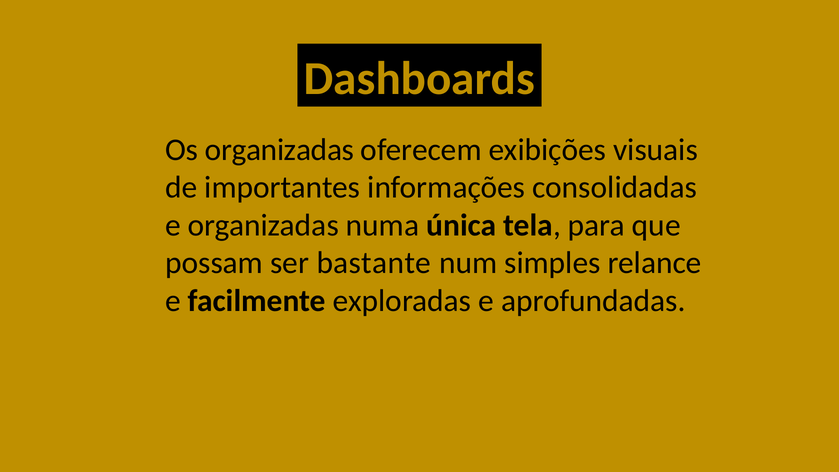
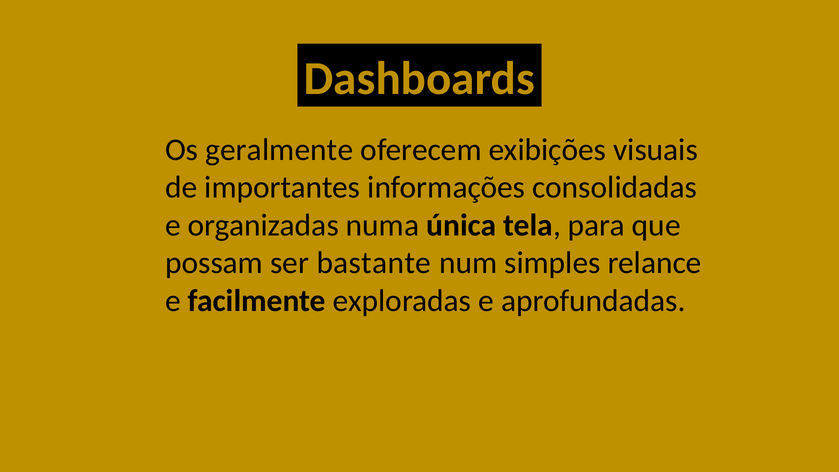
Os organizadas: organizadas -> geralmente
